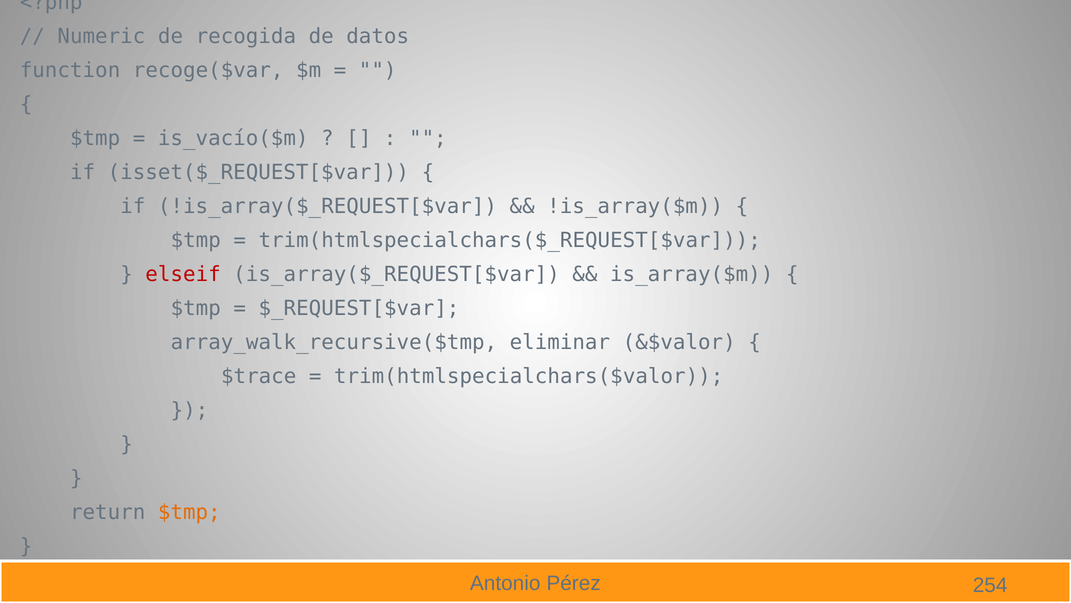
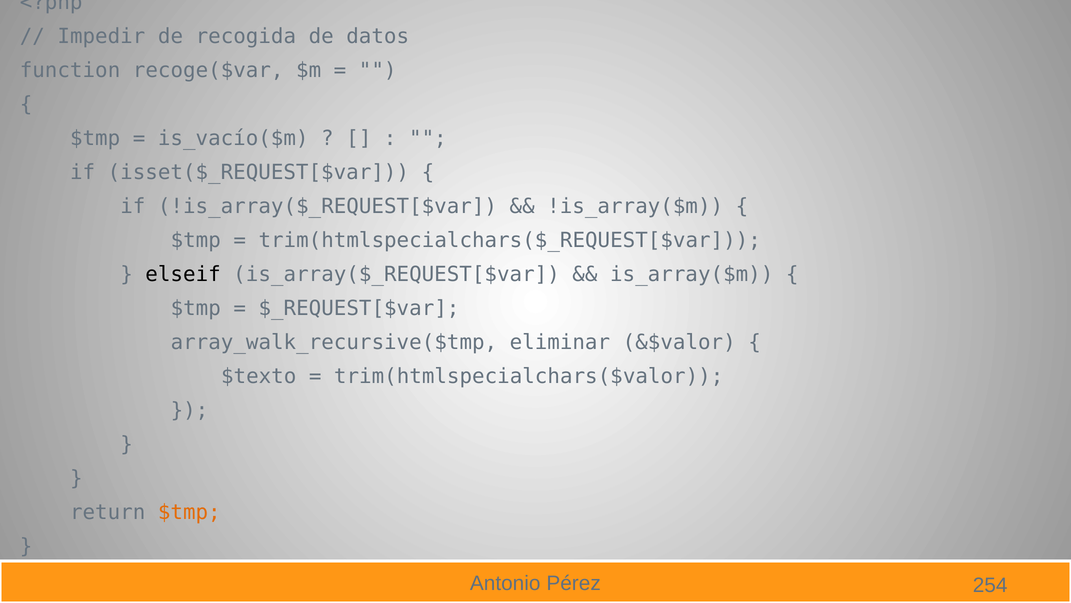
Numeric: Numeric -> Impedir
elseif colour: red -> black
$trace: $trace -> $texto
